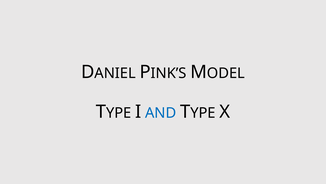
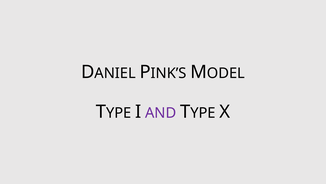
AND colour: blue -> purple
